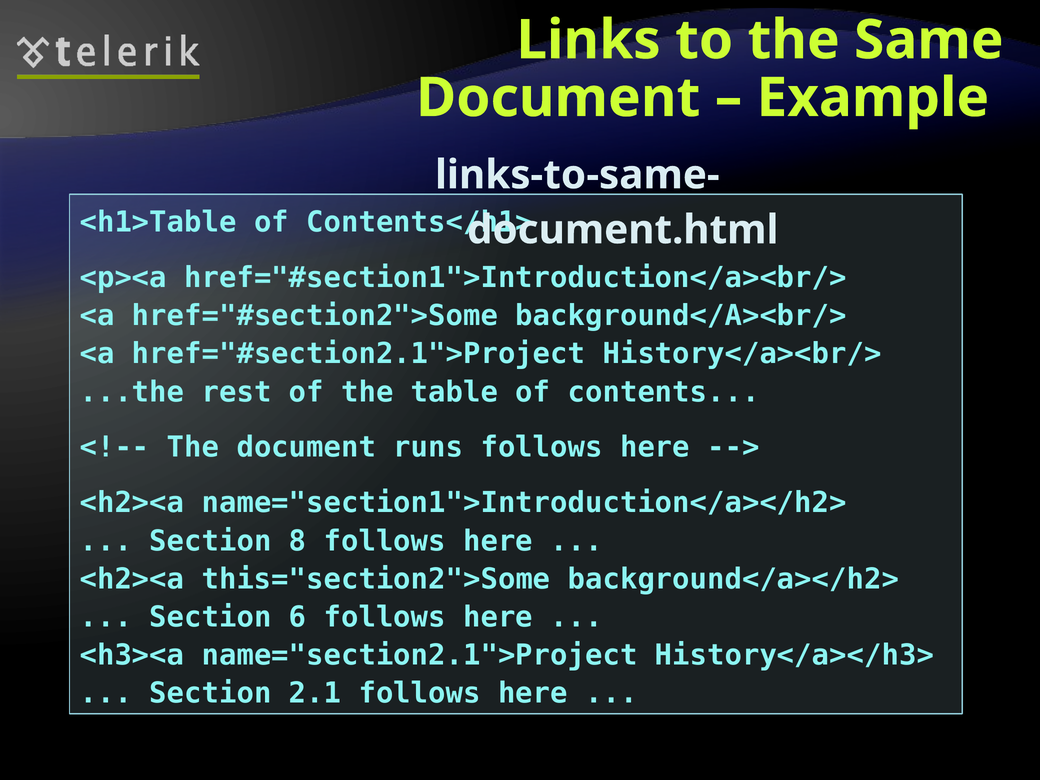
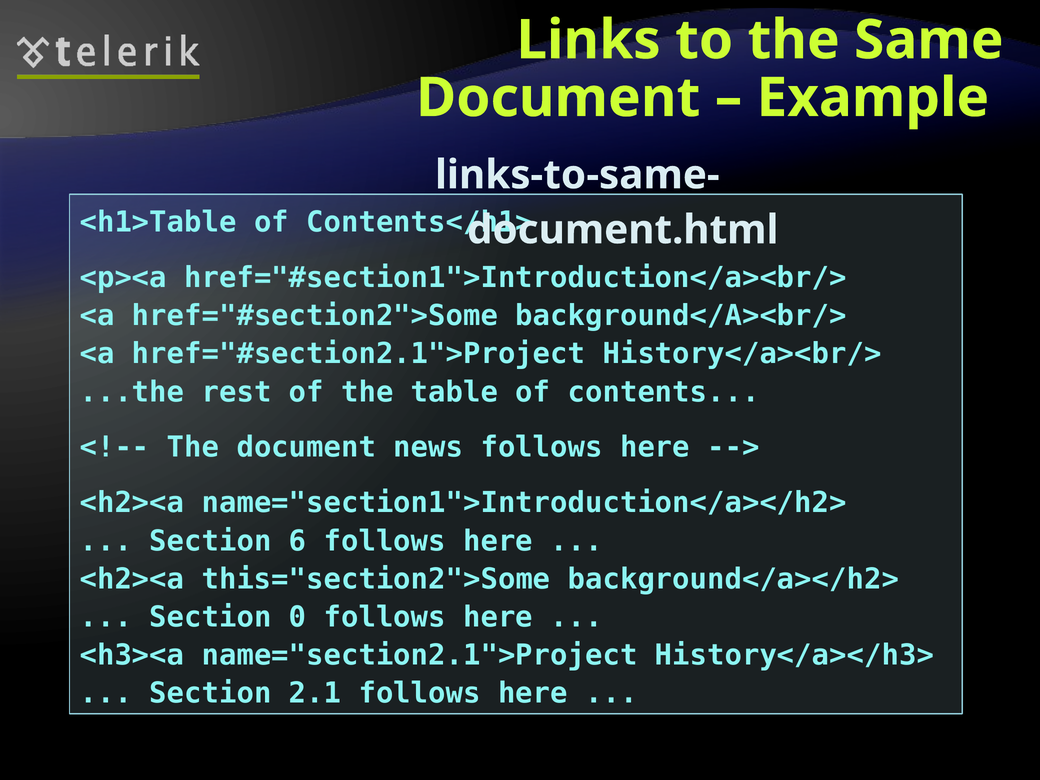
runs: runs -> news
8: 8 -> 6
6: 6 -> 0
